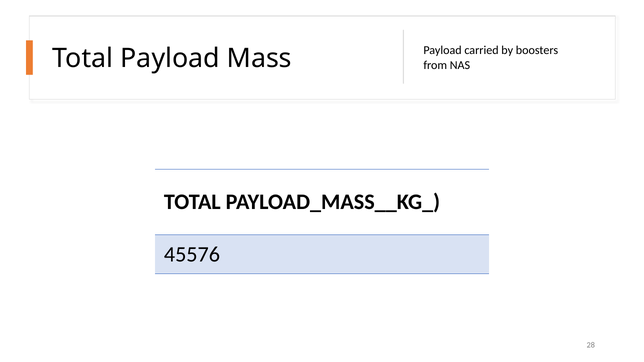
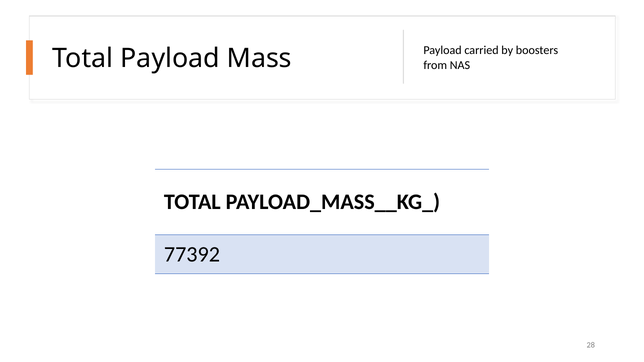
45576: 45576 -> 77392
